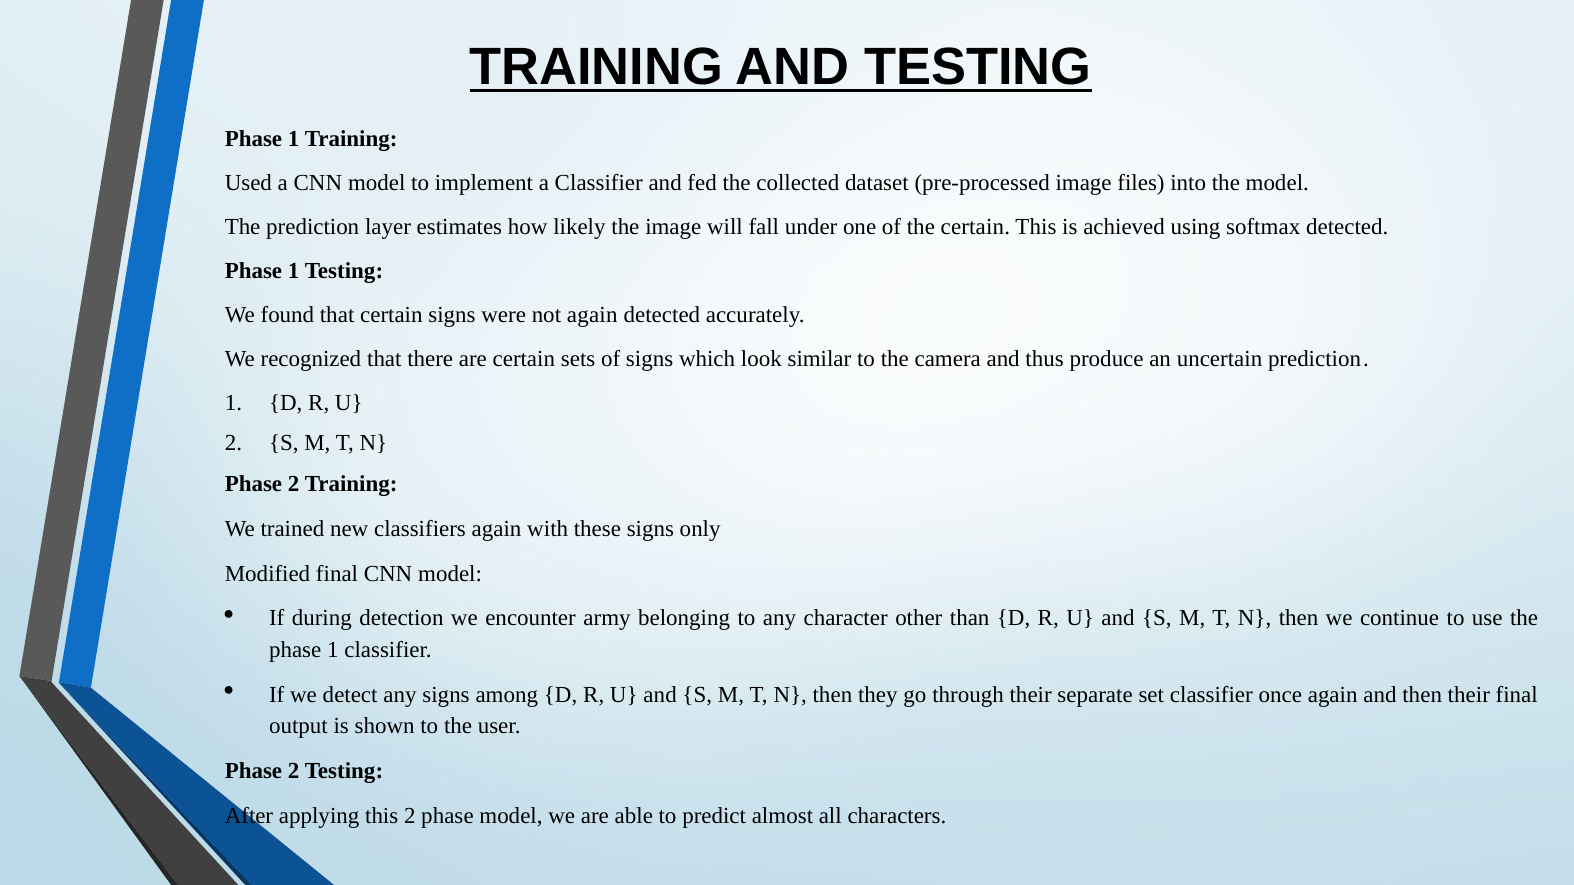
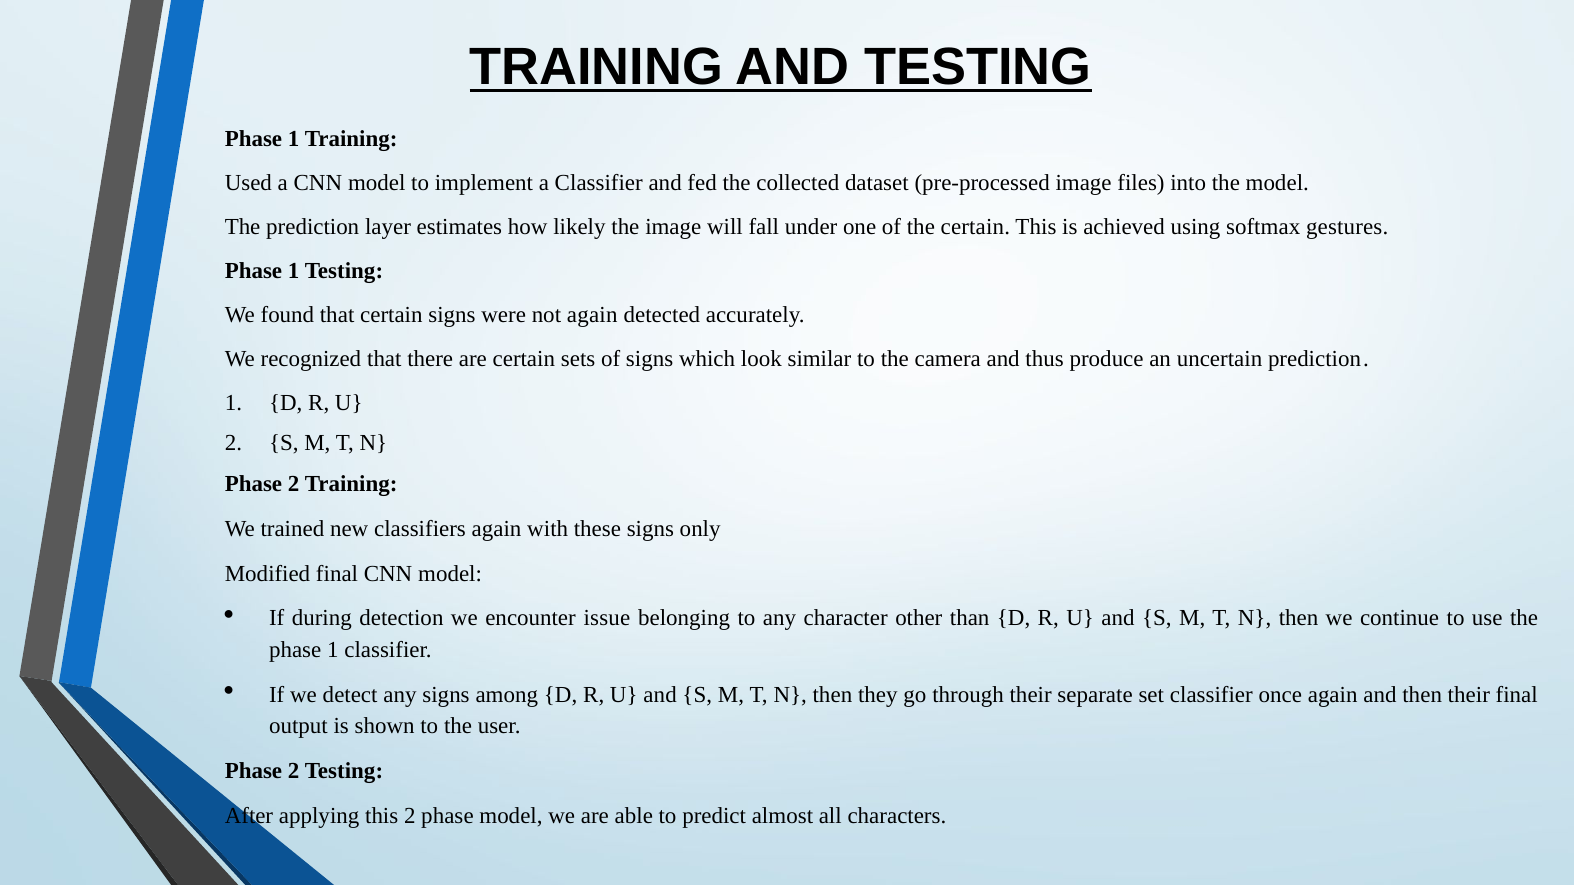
softmax detected: detected -> gestures
army: army -> issue
